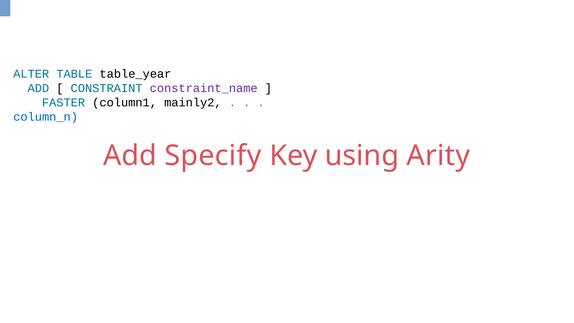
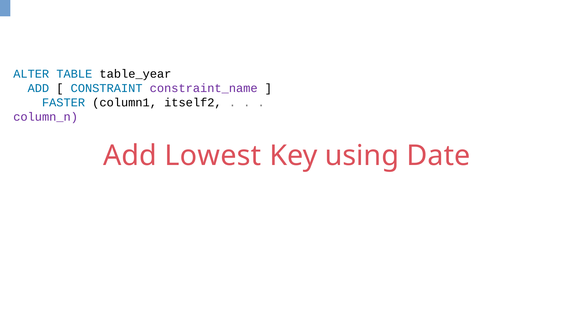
mainly2: mainly2 -> itself2
column_n colour: blue -> purple
Specify: Specify -> Lowest
Arity: Arity -> Date
